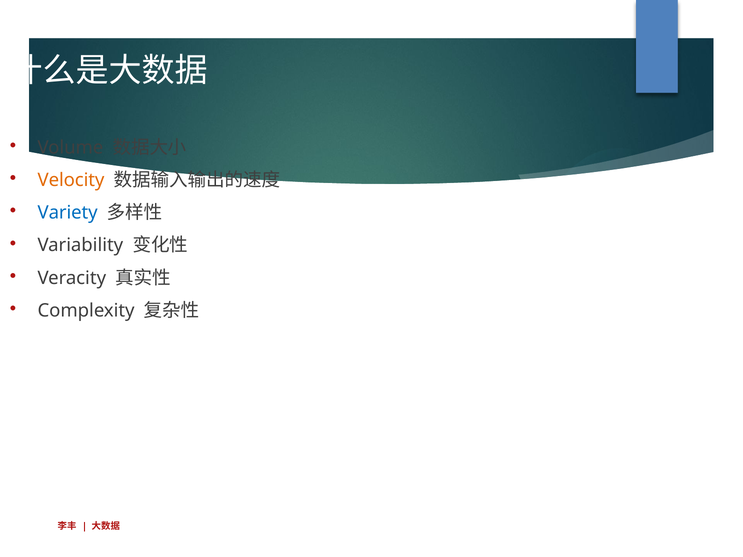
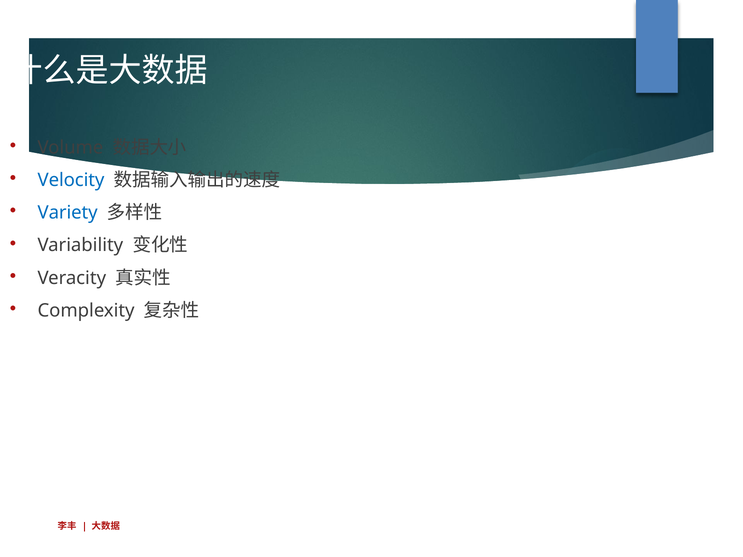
Velocity colour: orange -> blue
